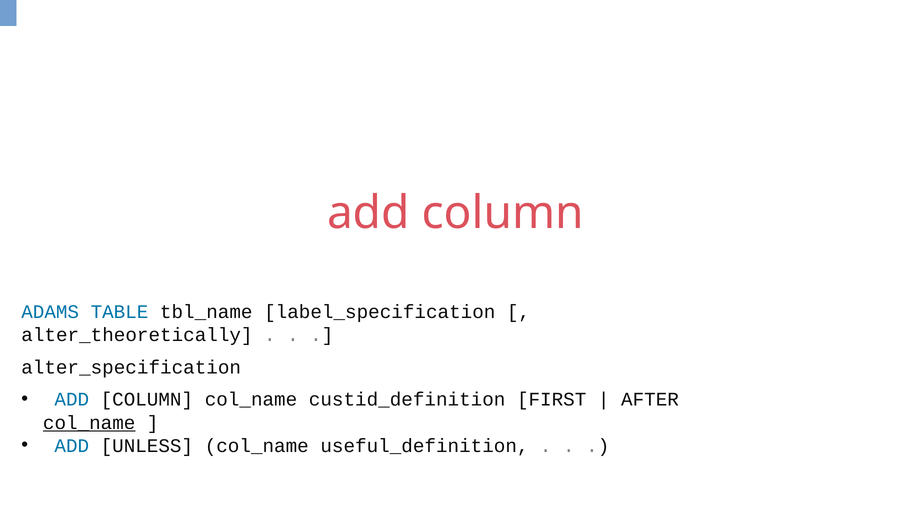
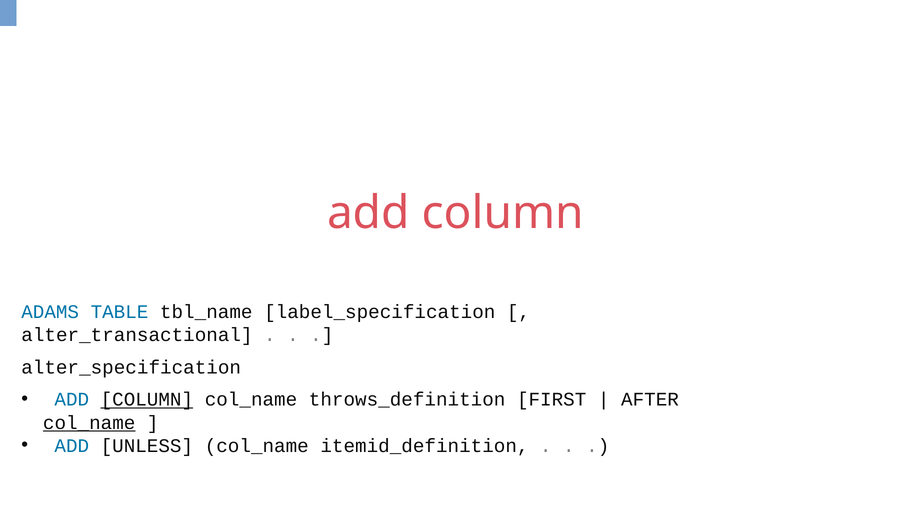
alter_theoretically: alter_theoretically -> alter_transactional
COLUMN at (147, 400) underline: none -> present
custid_definition: custid_definition -> throws_definition
useful_definition: useful_definition -> itemid_definition
